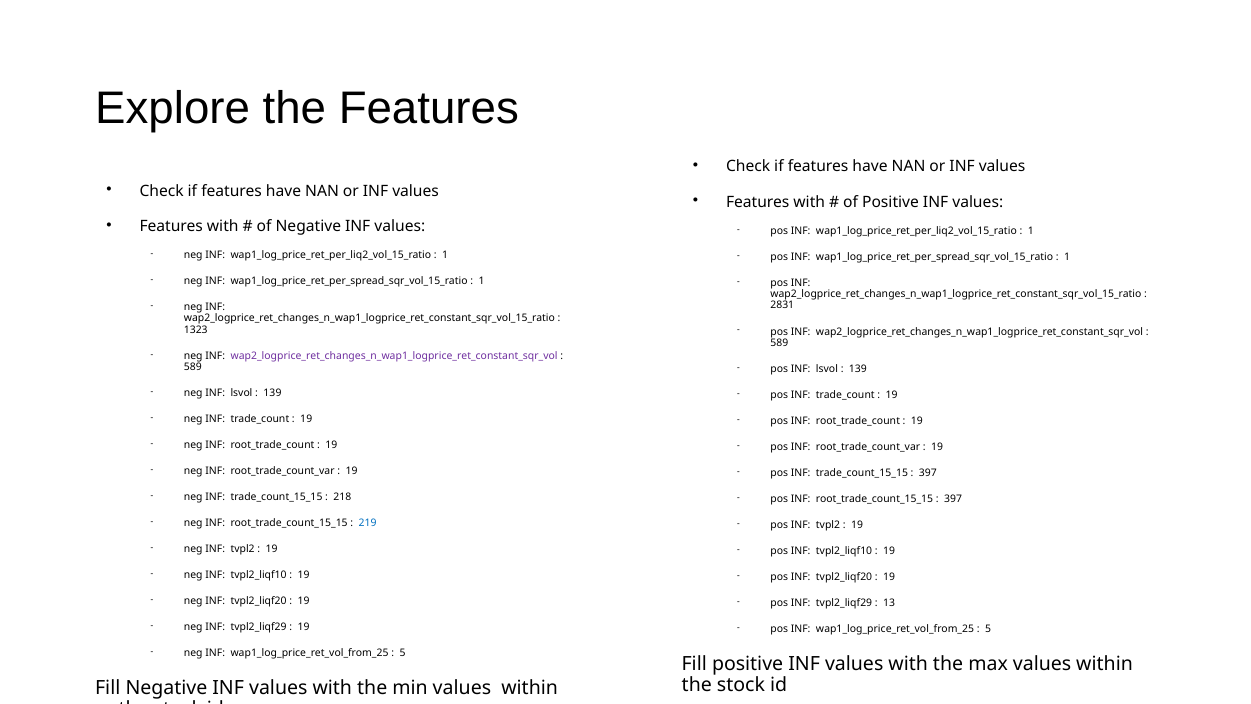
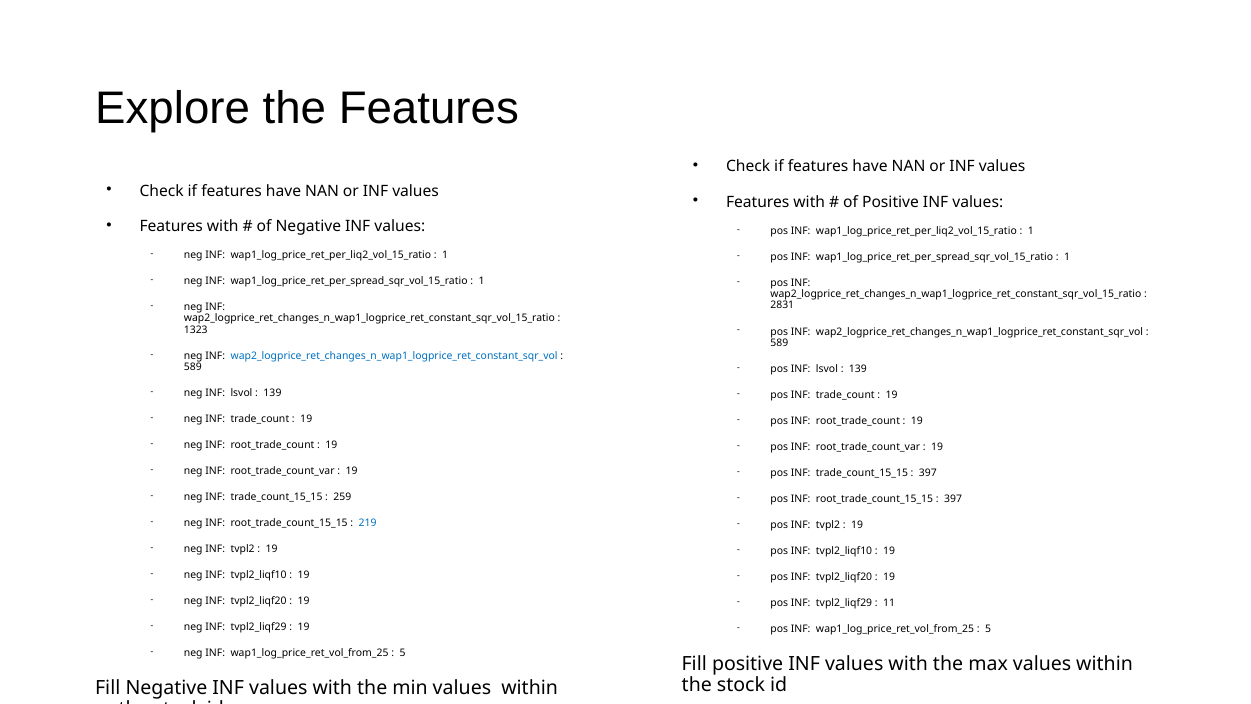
wap2_logprice_ret_changes_n_wap1_logprice_ret_constant_sqr_vol at (394, 356) colour: purple -> blue
218: 218 -> 259
13: 13 -> 11
